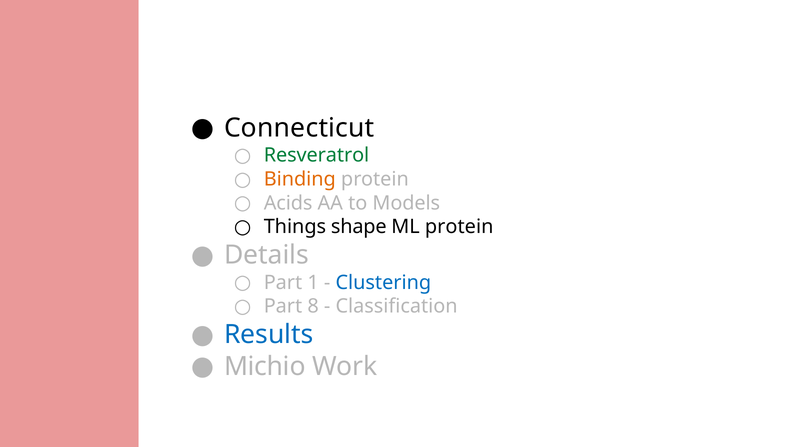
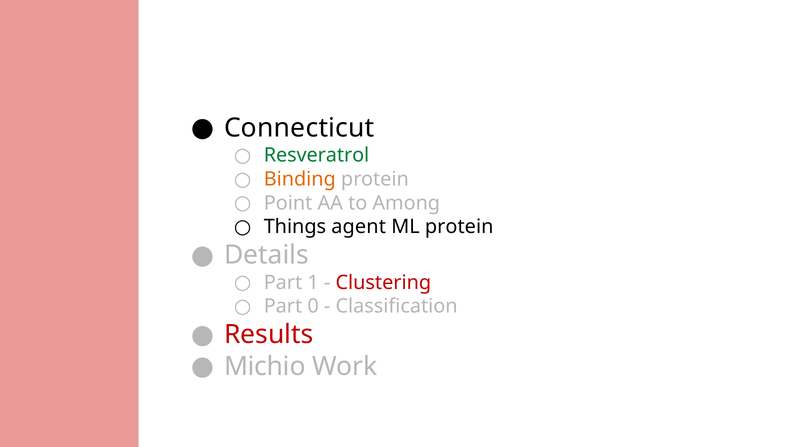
Acids: Acids -> Point
Models: Models -> Among
shape: shape -> agent
Clustering colour: blue -> red
8: 8 -> 0
Results colour: blue -> red
